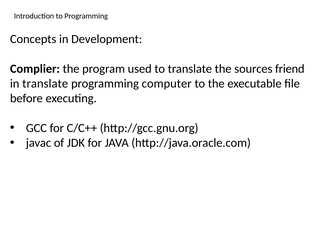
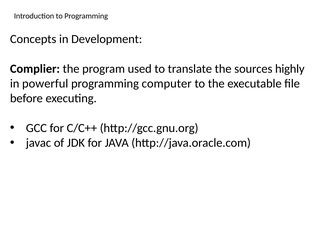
friend: friend -> highly
in translate: translate -> powerful
